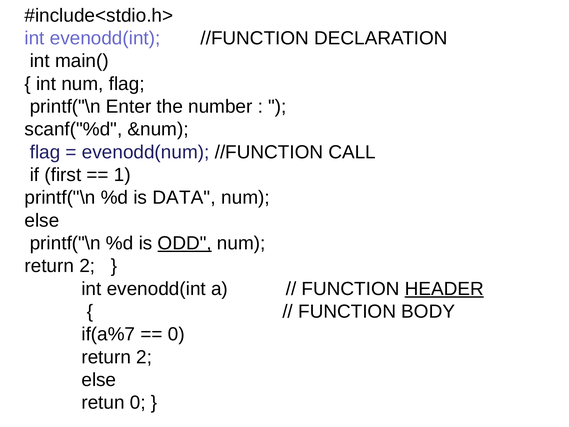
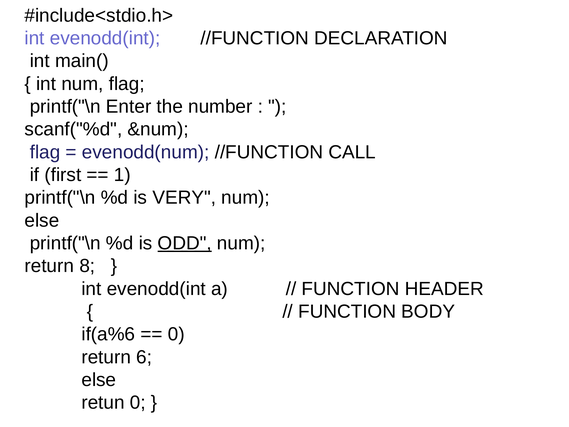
DATA: DATA -> VERY
2 at (87, 266): 2 -> 8
HEADER underline: present -> none
if(a%7: if(a%7 -> if(a%6
2 at (144, 357): 2 -> 6
